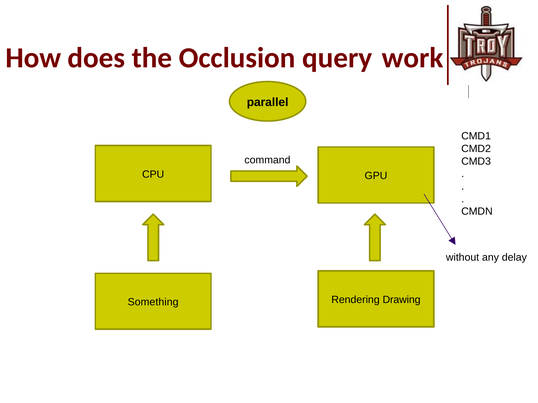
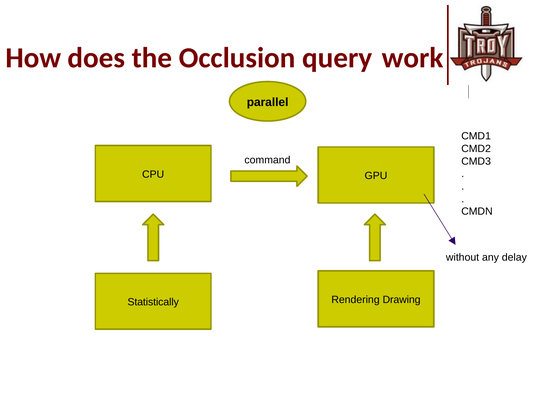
Something: Something -> Statistically
